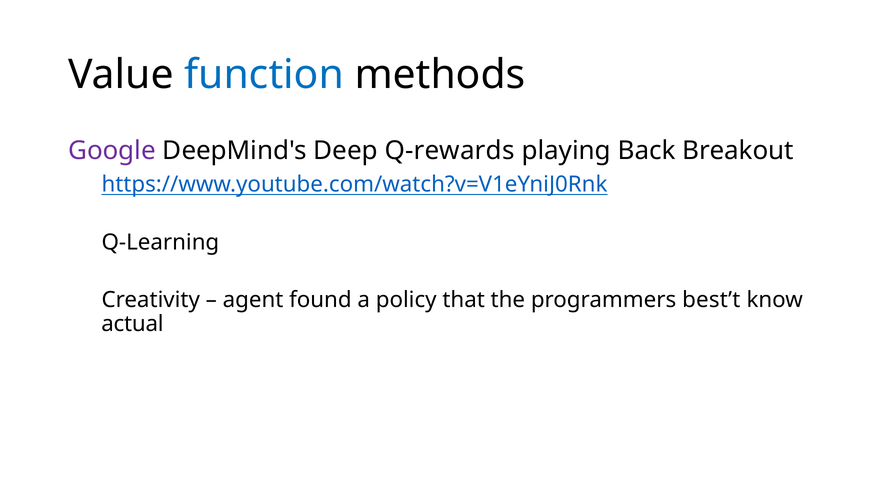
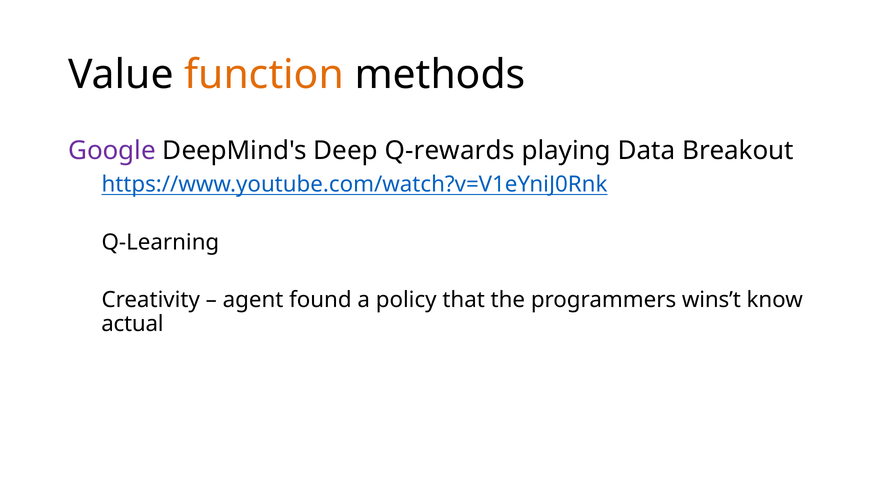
function colour: blue -> orange
Back: Back -> Data
best’t: best’t -> wins’t
